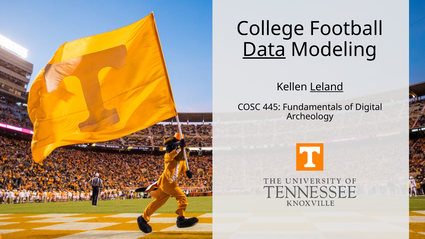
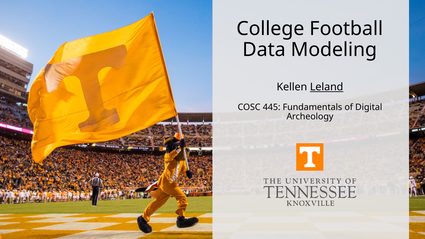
Data underline: present -> none
